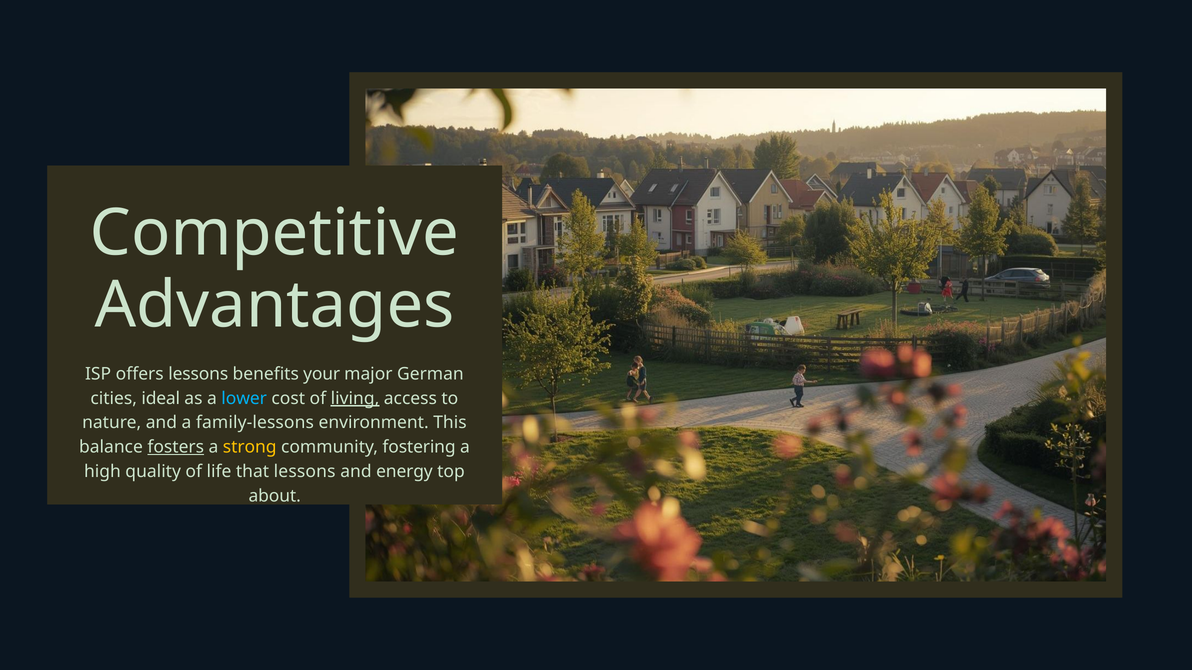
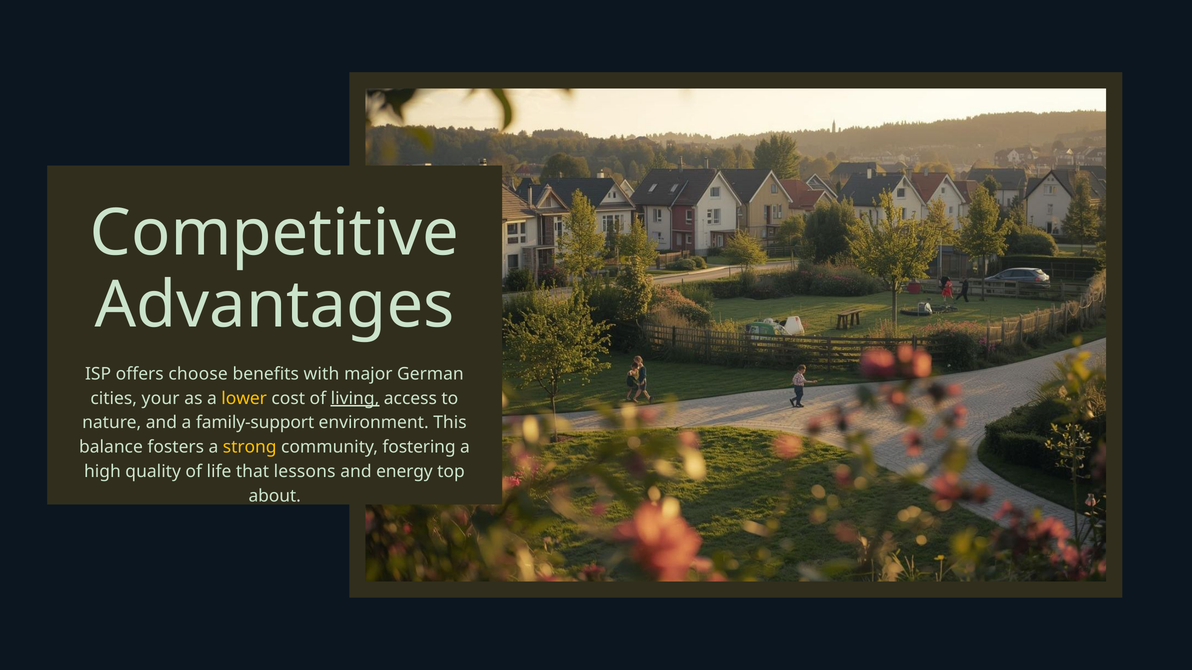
offers lessons: lessons -> choose
your: your -> with
ideal: ideal -> your
lower colour: light blue -> yellow
family-lessons: family-lessons -> family-support
fosters underline: present -> none
